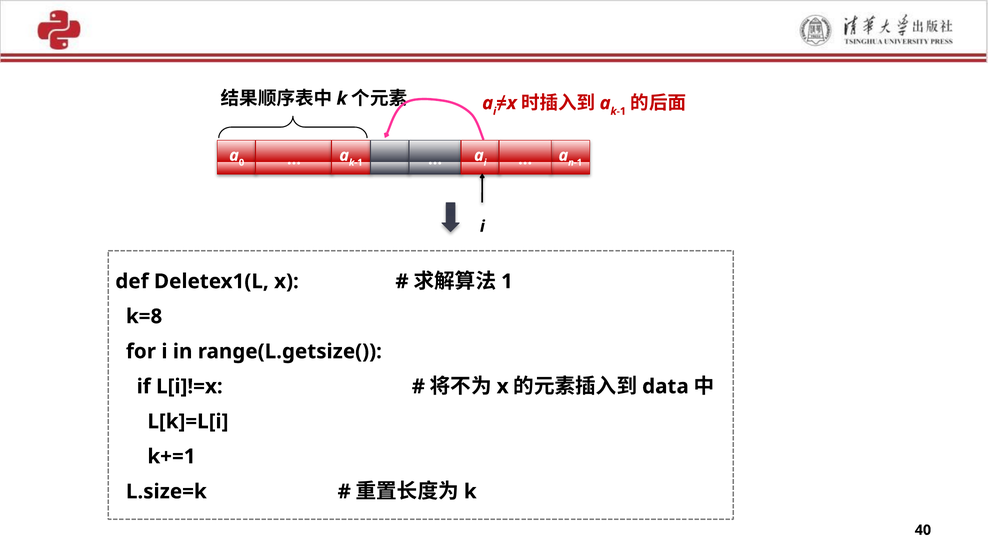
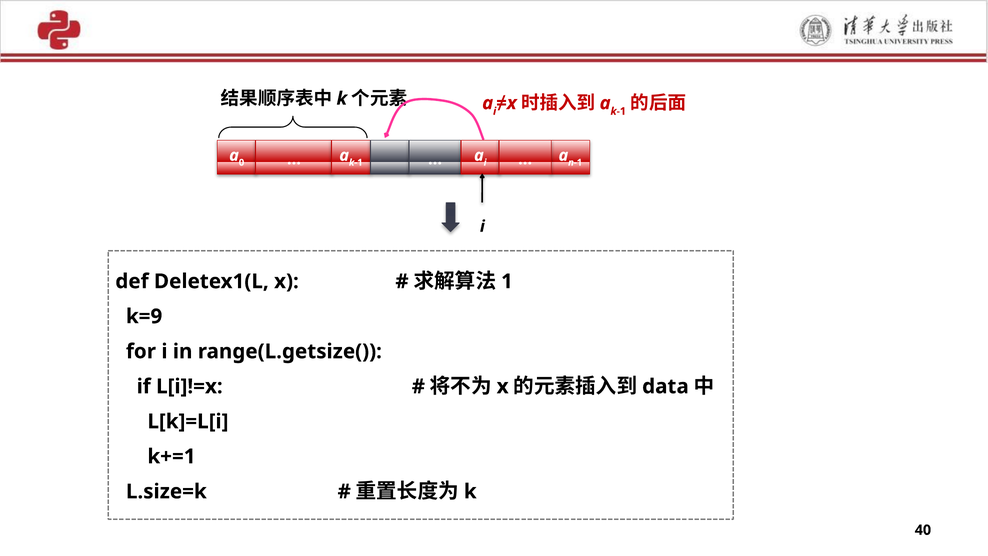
k=8: k=8 -> k=9
